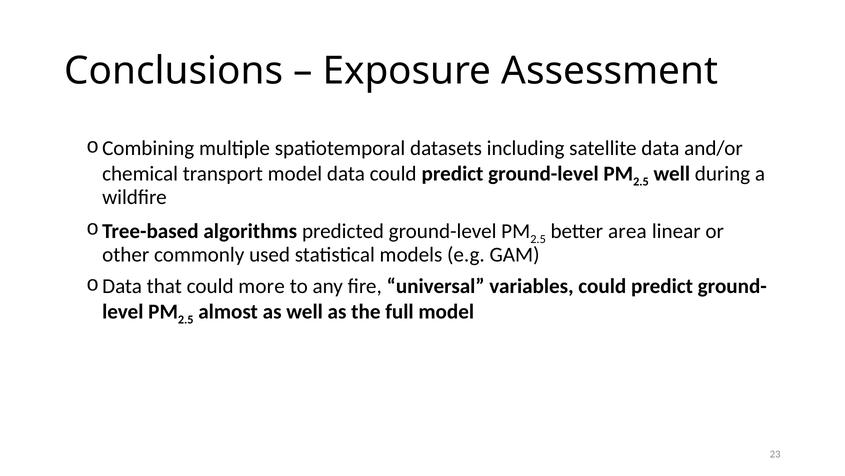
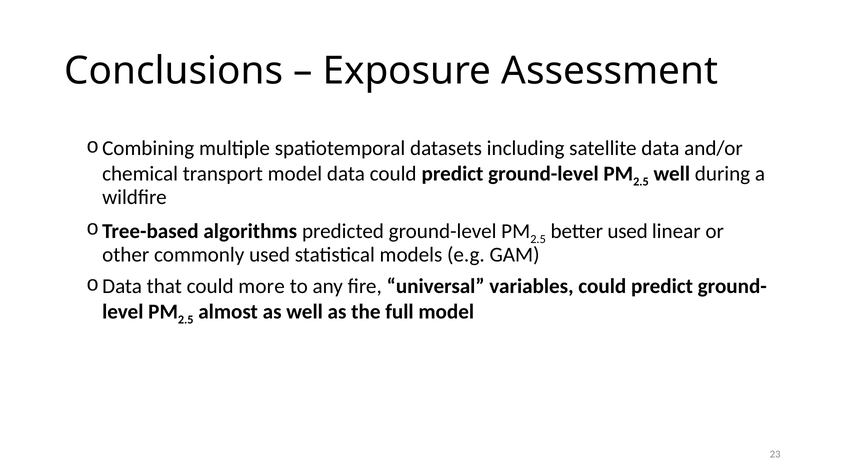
better area: area -> used
